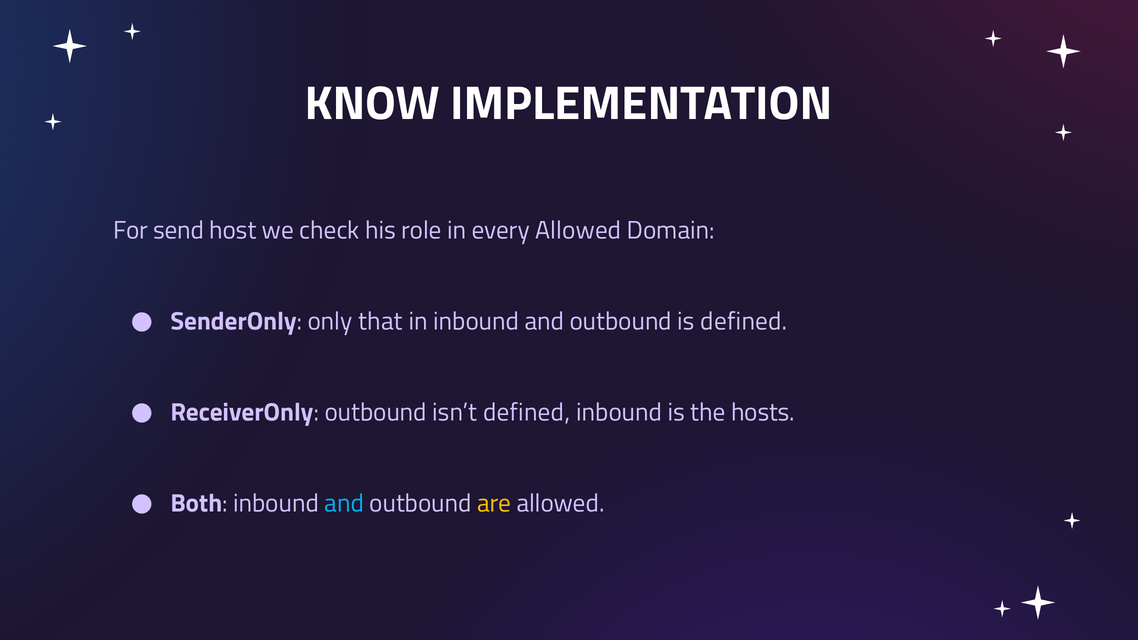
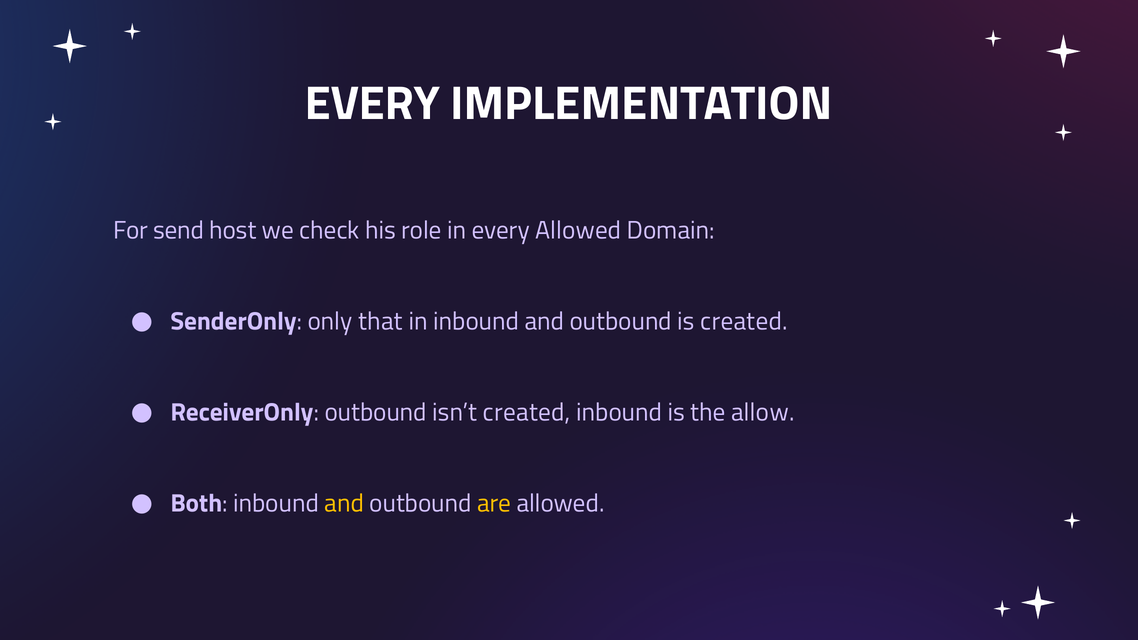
KNOW at (372, 103): KNOW -> EVERY
is defined: defined -> created
isn’t defined: defined -> created
hosts: hosts -> allow
and at (344, 503) colour: light blue -> yellow
